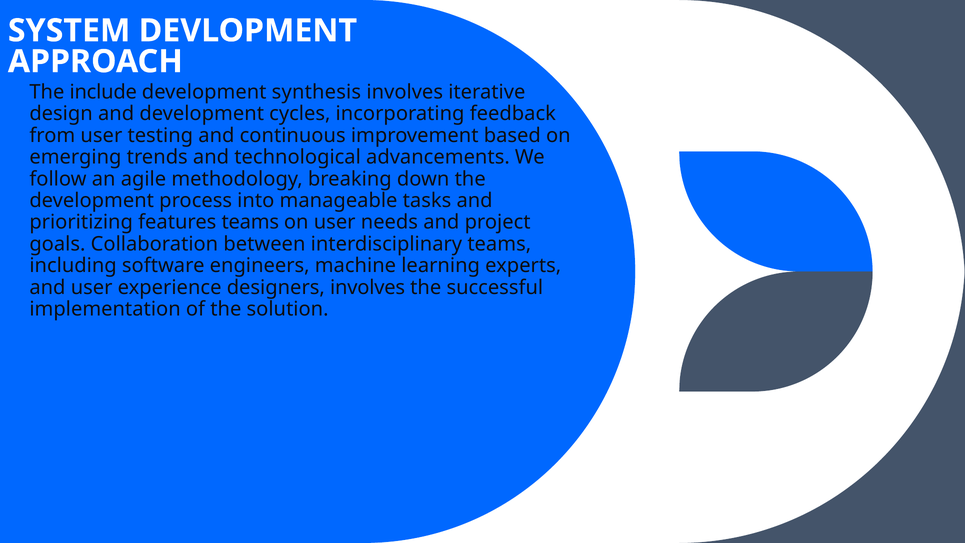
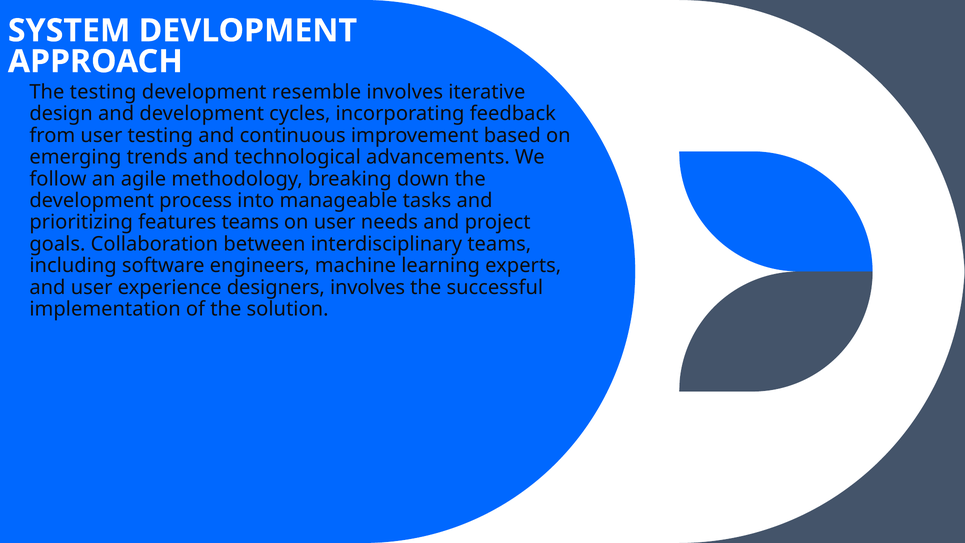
The include: include -> testing
synthesis: synthesis -> resemble
